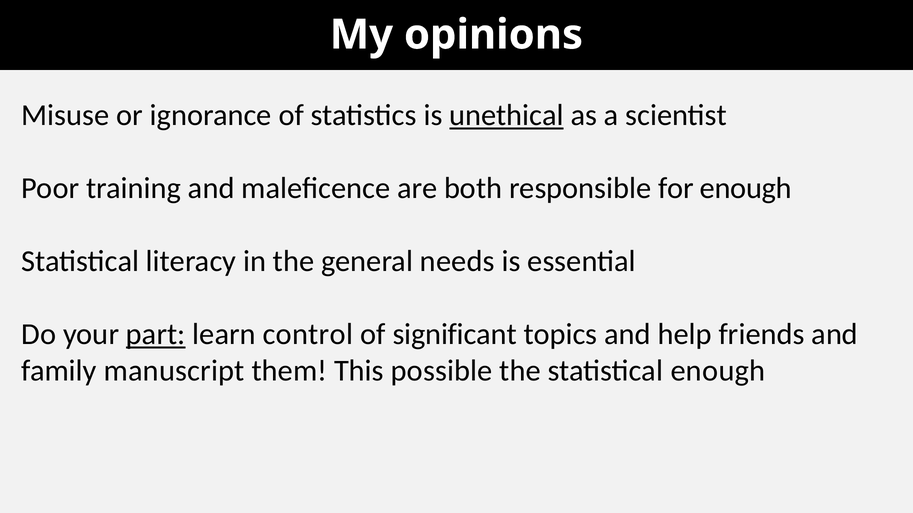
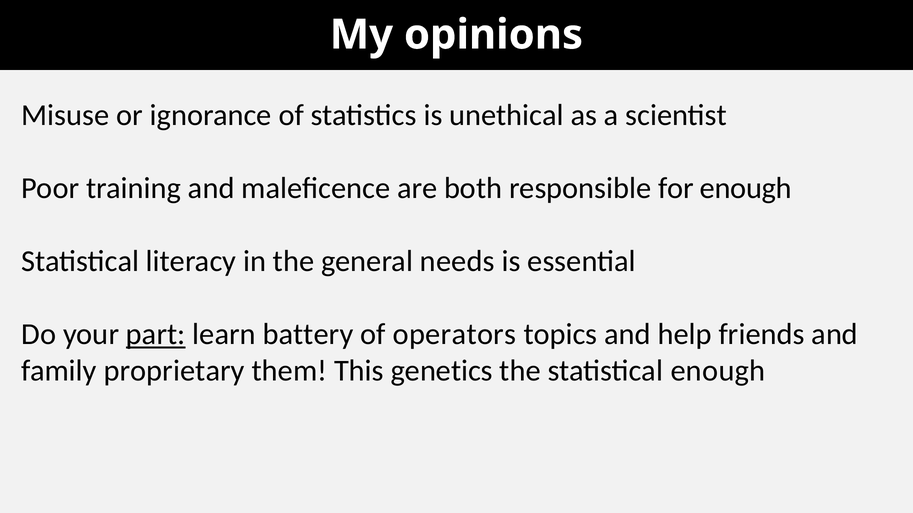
unethical underline: present -> none
control: control -> battery
significant: significant -> operators
manuscript: manuscript -> proprietary
possible: possible -> genetics
